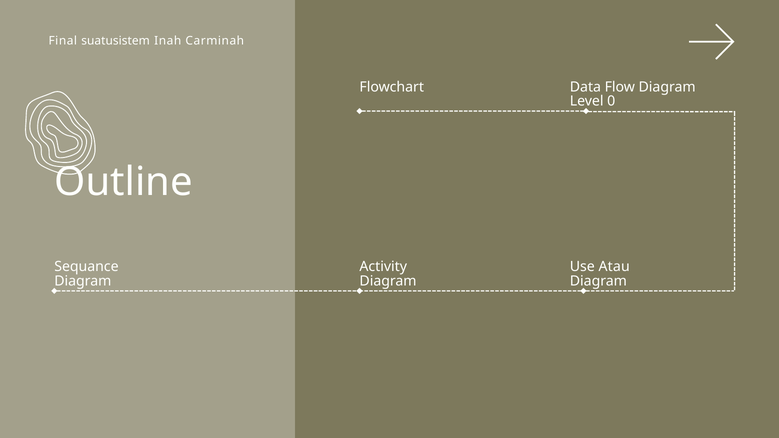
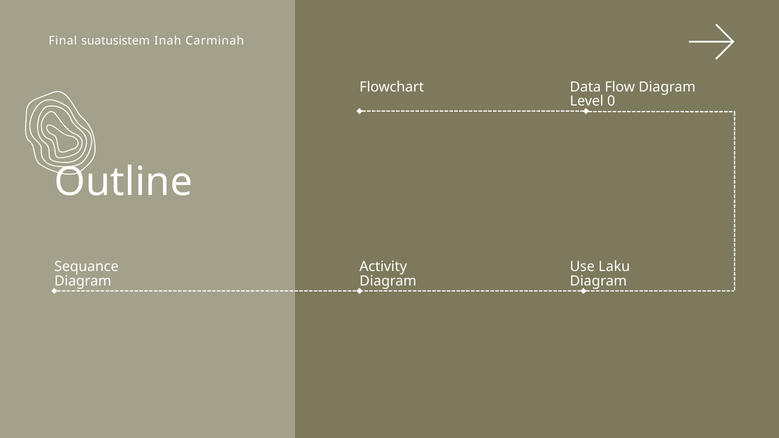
Atau: Atau -> Laku
